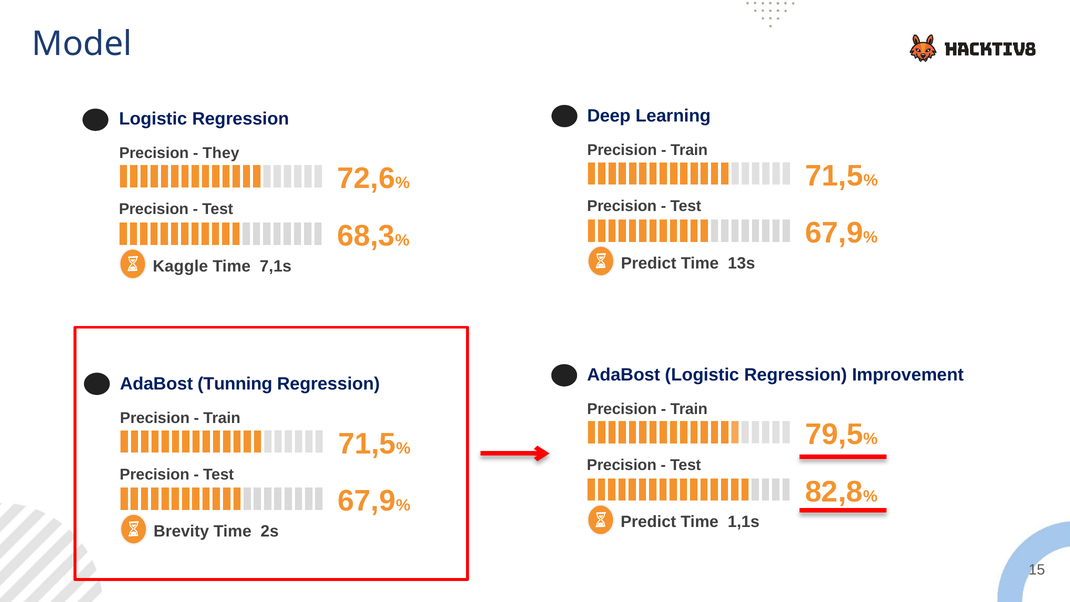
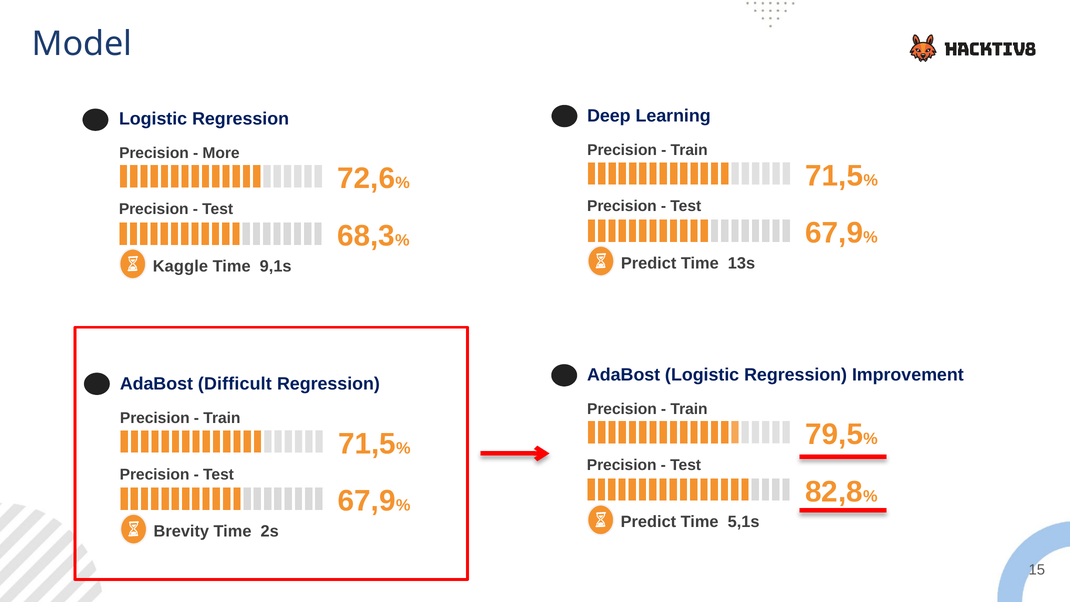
They: They -> More
7,1s: 7,1s -> 9,1s
Tunning: Tunning -> Difficult
1,1s: 1,1s -> 5,1s
